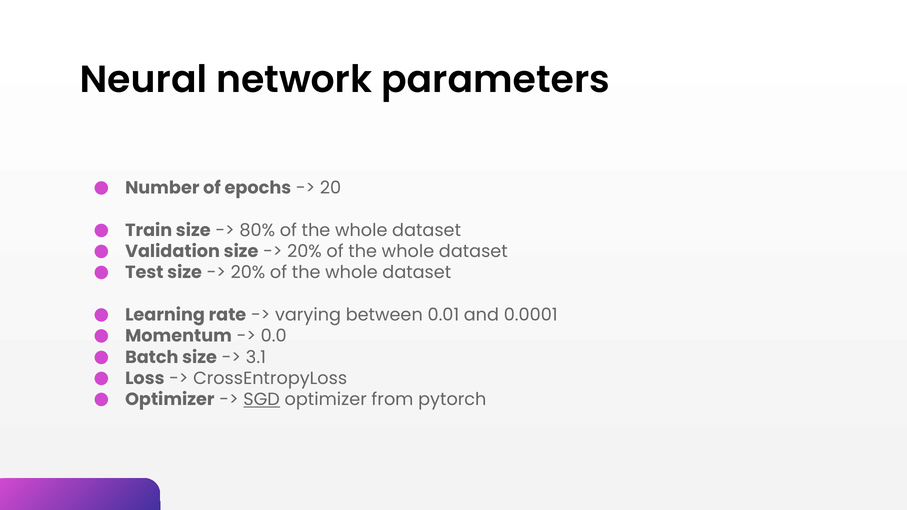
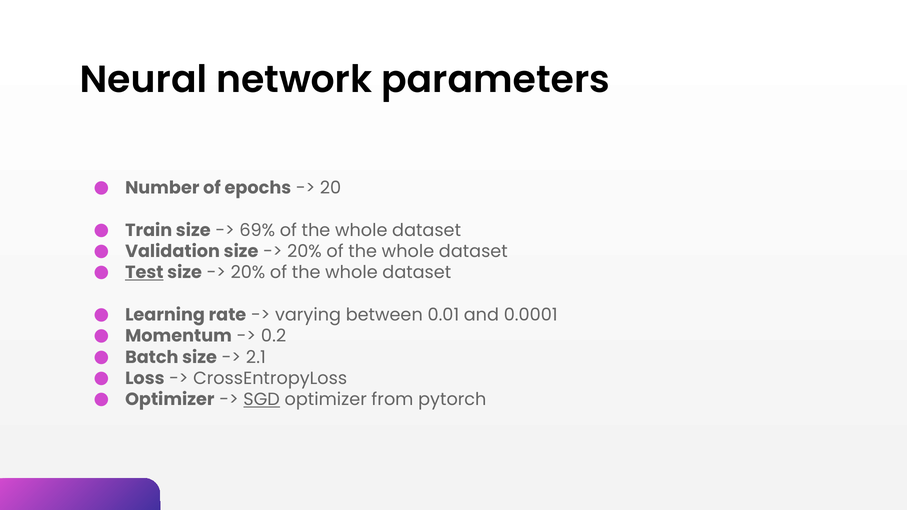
80%: 80% -> 69%
Test underline: none -> present
0.0: 0.0 -> 0.2
3.1: 3.1 -> 2.1
